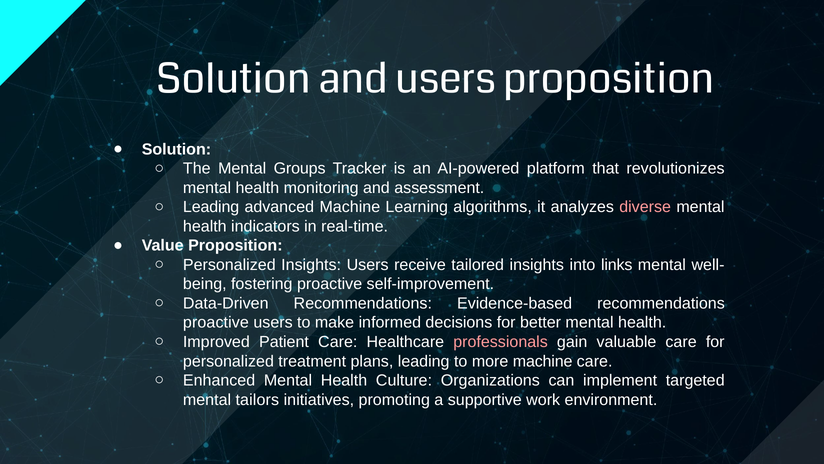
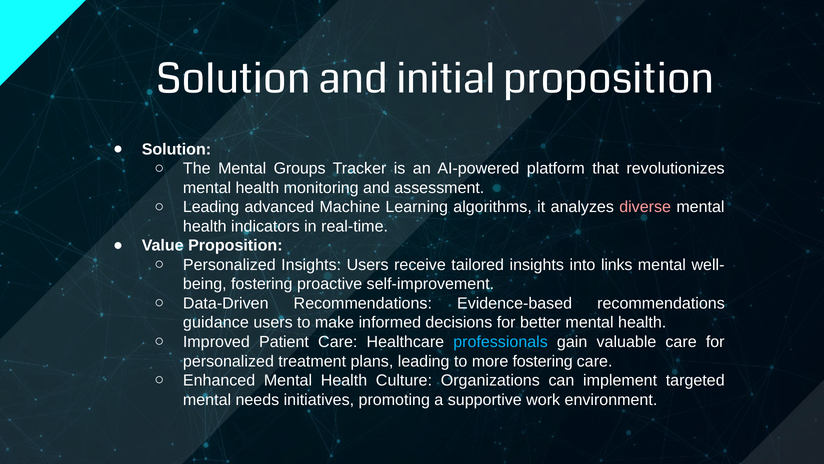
and users: users -> initial
proactive at (216, 322): proactive -> guidance
professionals colour: pink -> light blue
more machine: machine -> fostering
tailors: tailors -> needs
